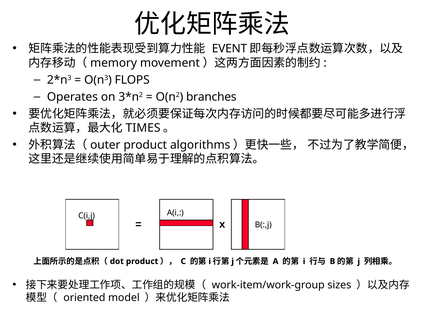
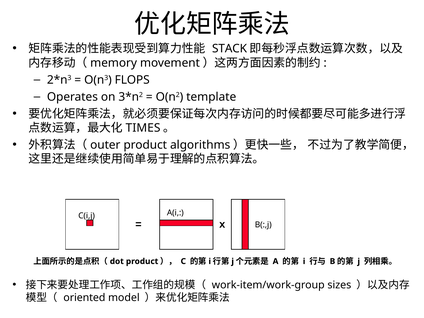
EVENT: EVENT -> STACK
branches: branches -> template
